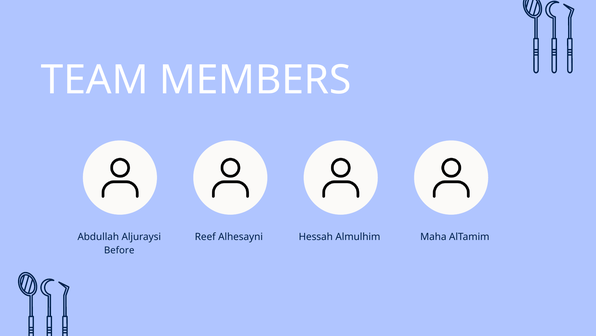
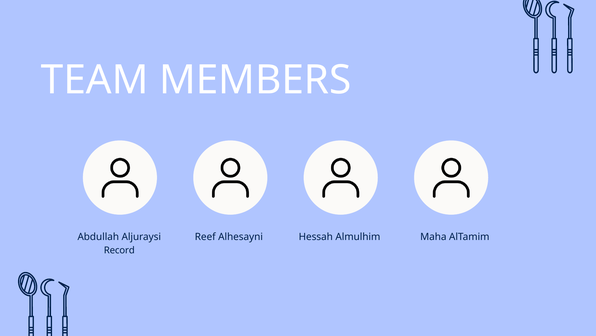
Before: Before -> Record
